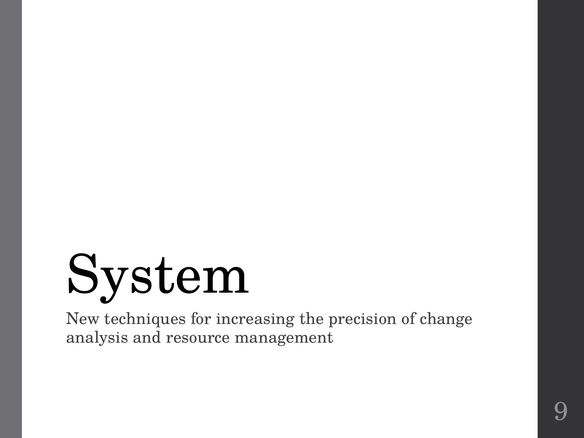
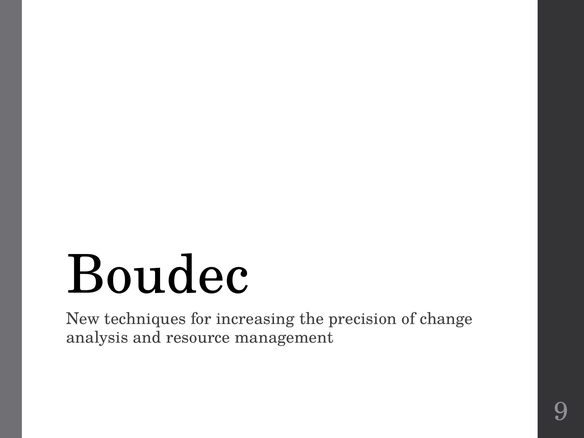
System: System -> Boudec
